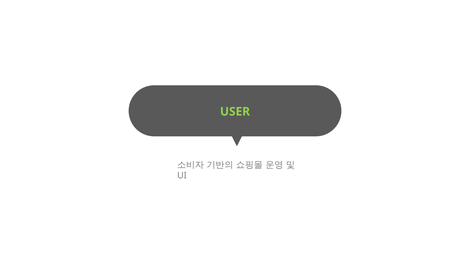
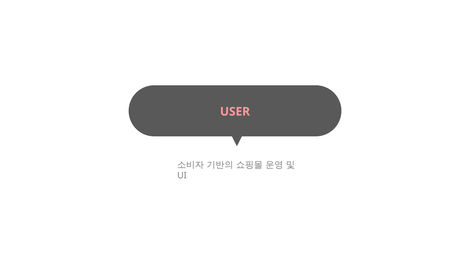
USER colour: light green -> pink
